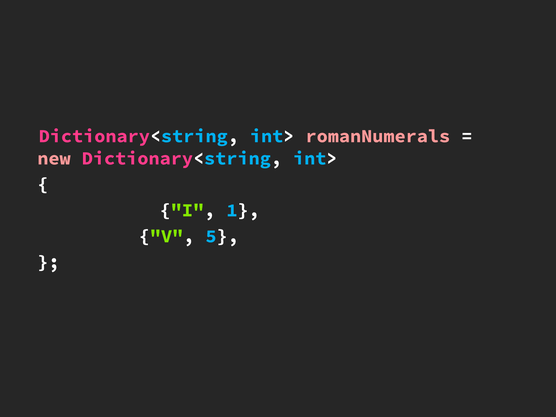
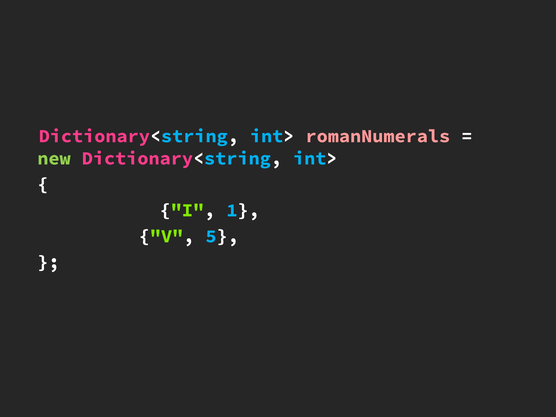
new colour: pink -> light green
